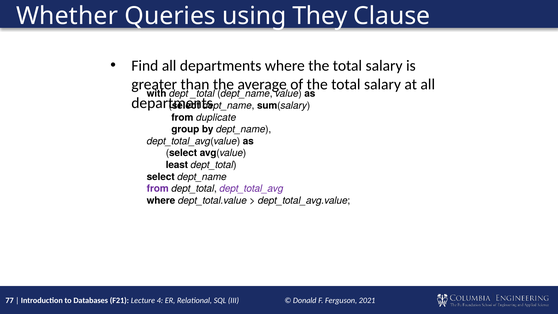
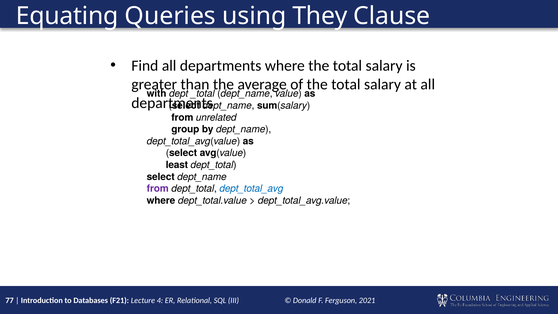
Whether: Whether -> Equating
duplicate: duplicate -> unrelated
dept_total_avg colour: purple -> blue
